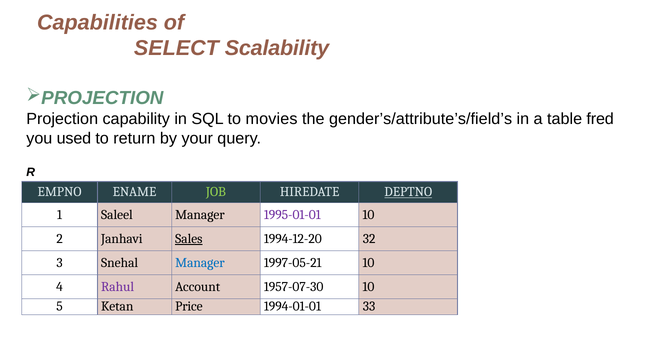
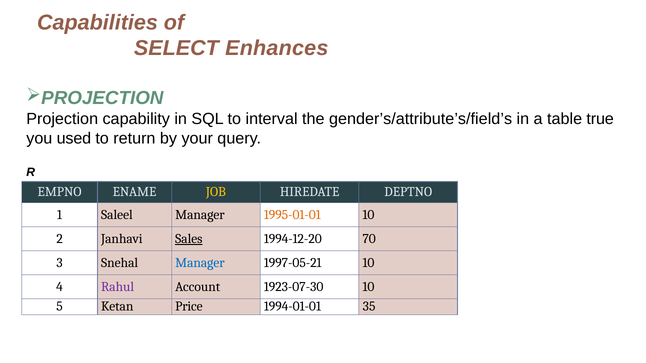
Scalability: Scalability -> Enhances
movies: movies -> interval
fred: fred -> true
JOB colour: light green -> yellow
DEPTNO underline: present -> none
1995-01-01 colour: purple -> orange
32: 32 -> 70
1957-07-30: 1957-07-30 -> 1923-07-30
33: 33 -> 35
